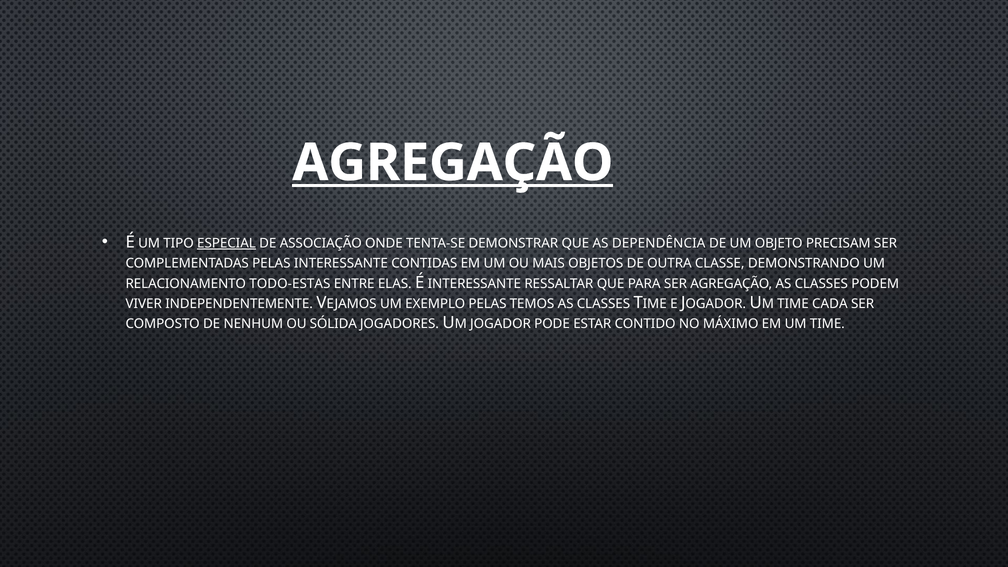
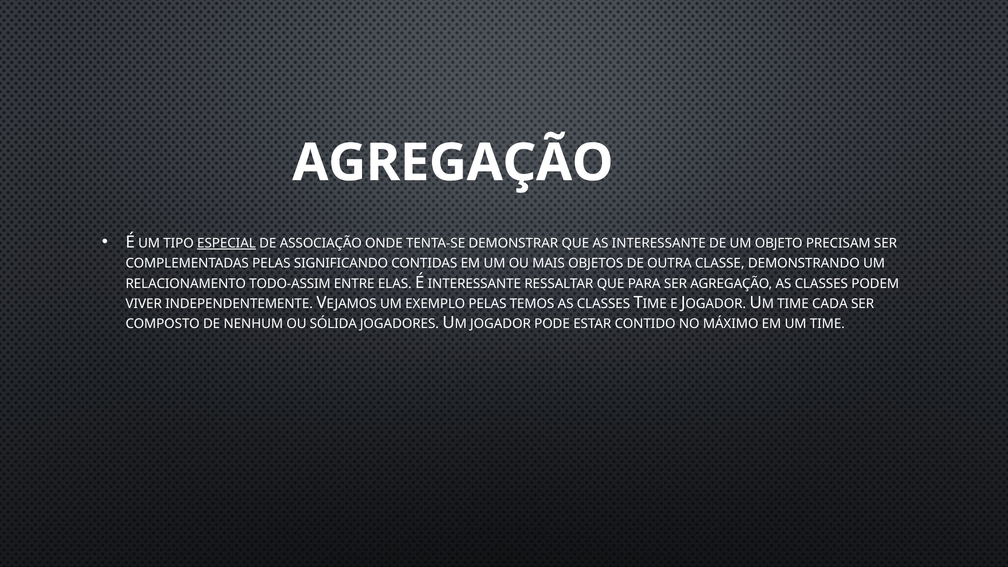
AGREGAÇÃO at (453, 163) underline: present -> none
AS DEPENDÊNCIA: DEPENDÊNCIA -> INTERESSANTE
PELAS INTERESSANTE: INTERESSANTE -> SIGNIFICANDO
TODO-ESTAS: TODO-ESTAS -> TODO-ASSIM
